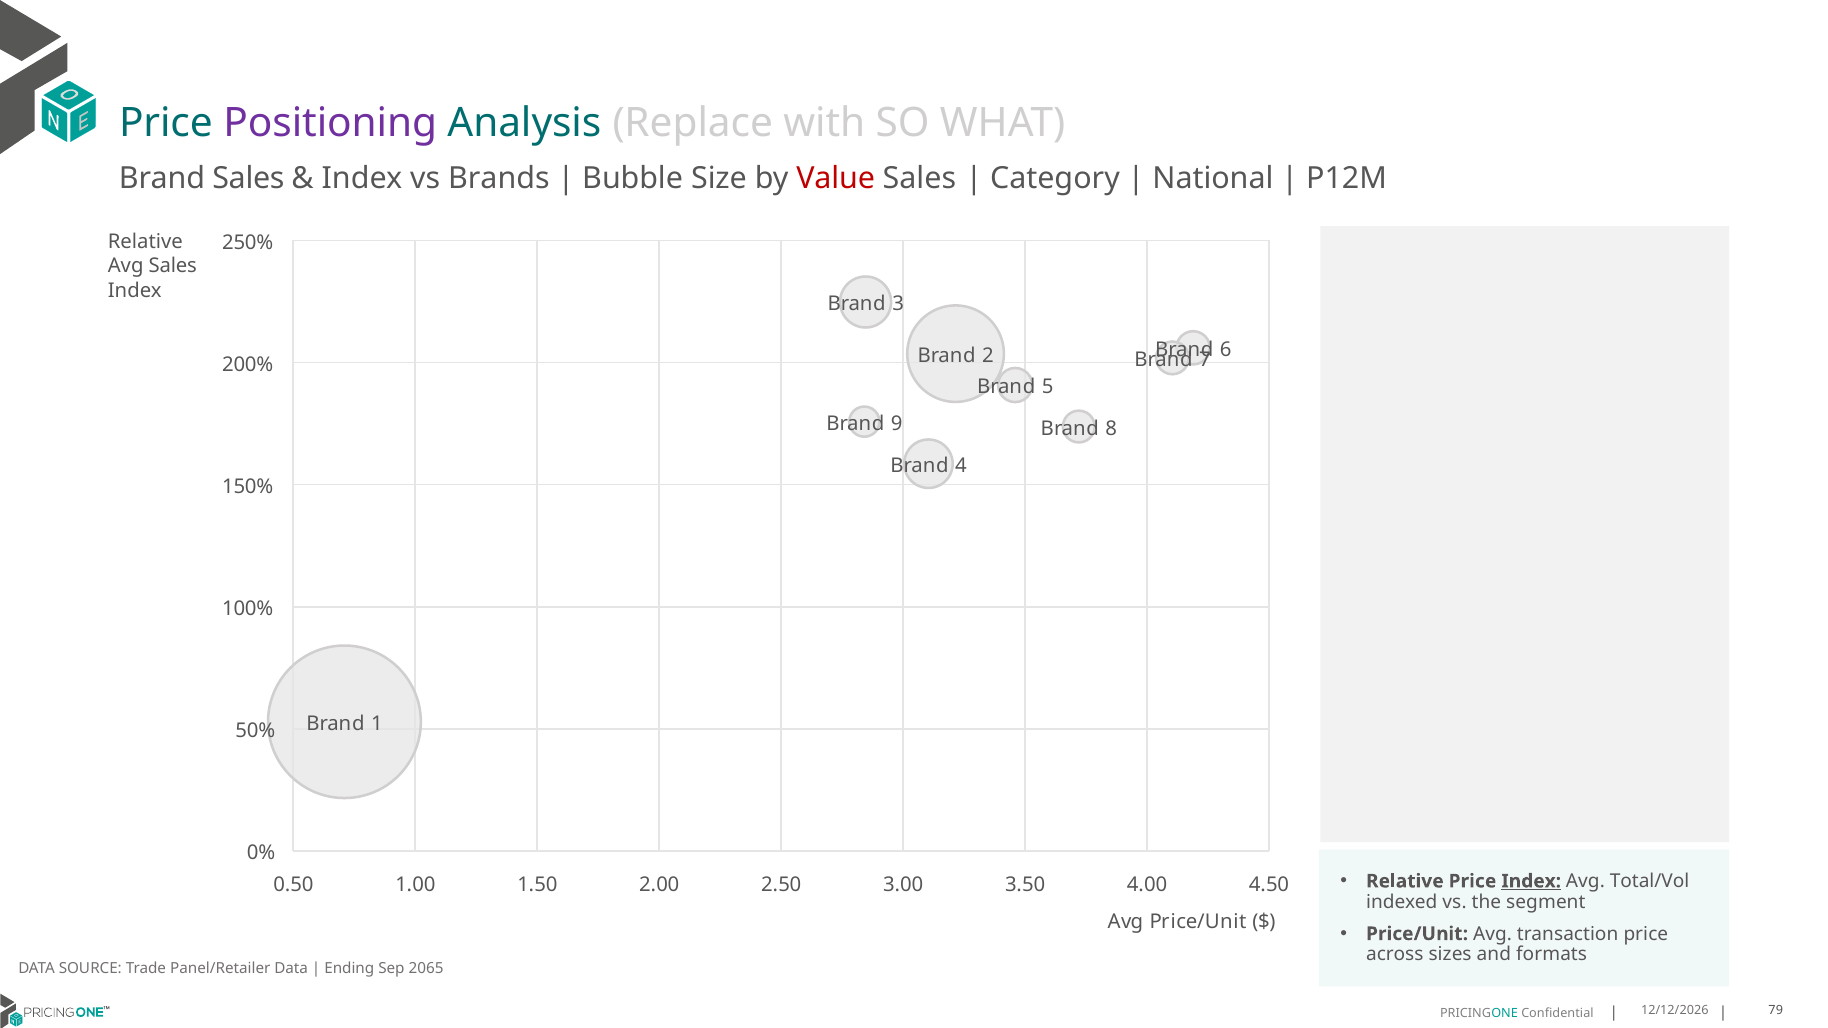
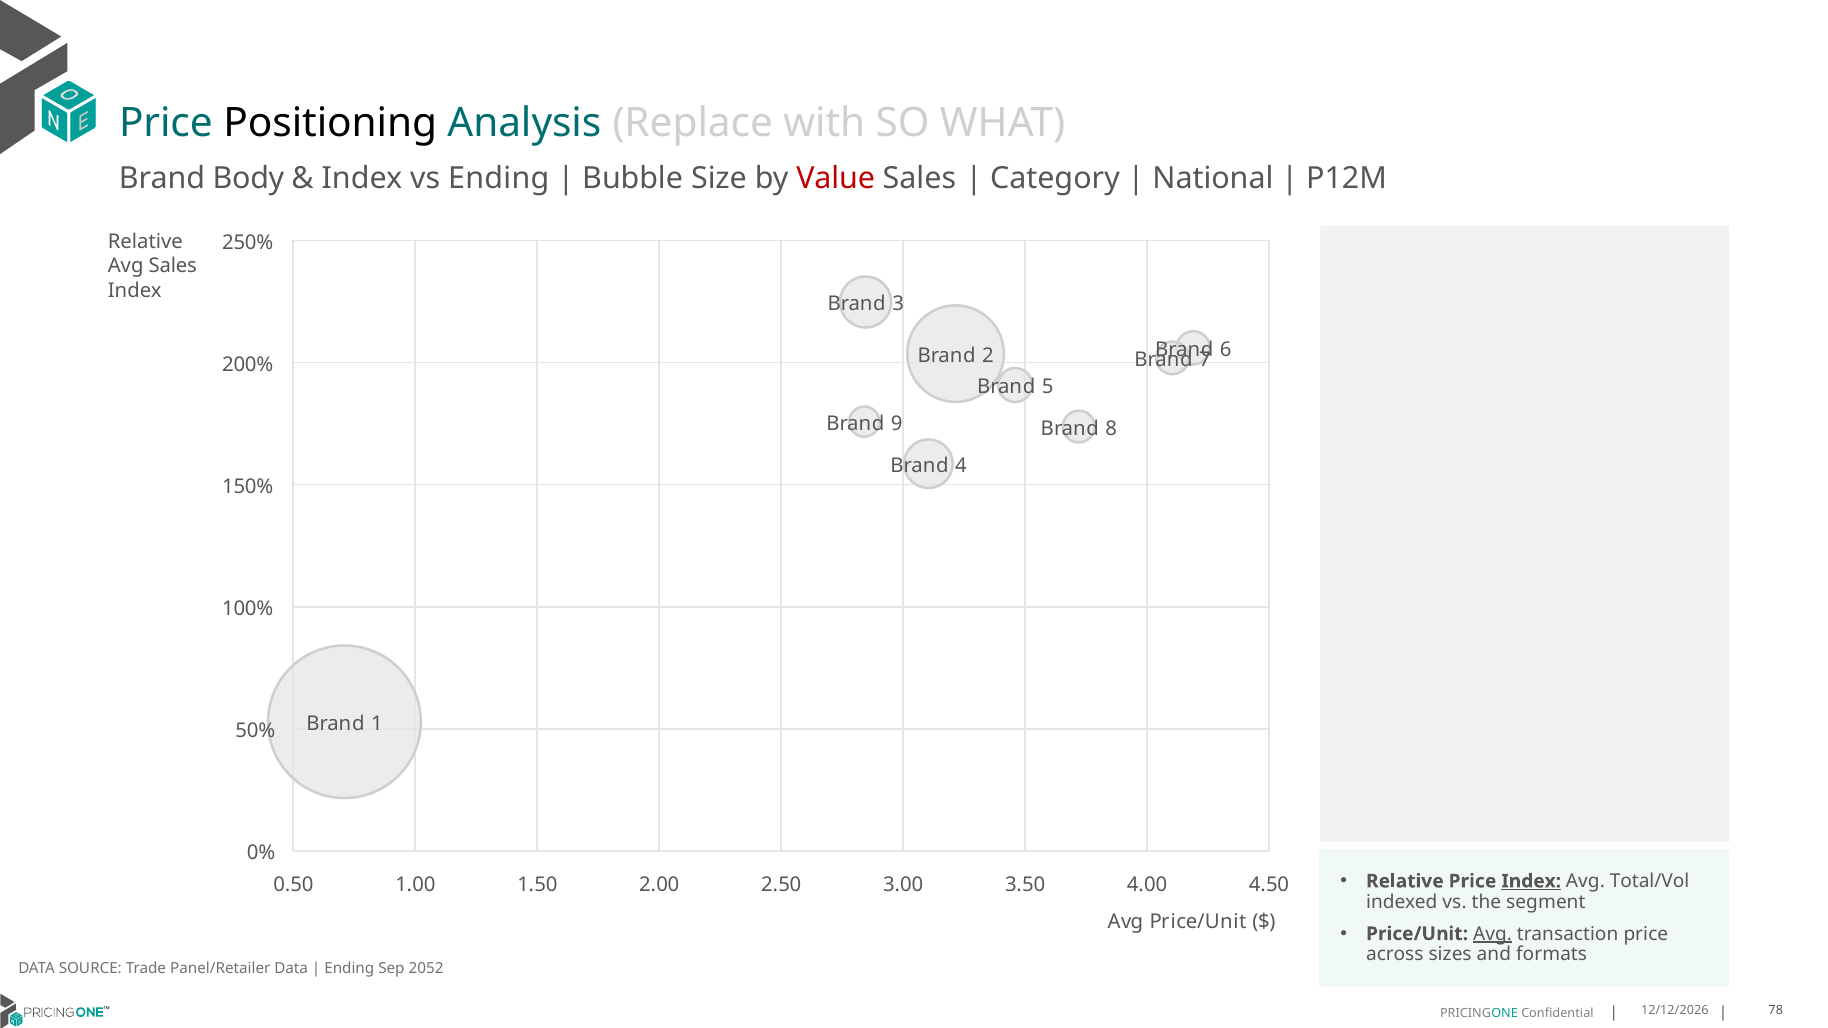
Positioning colour: purple -> black
Brand Sales: Sales -> Body
vs Brands: Brands -> Ending
Avg at (1493, 934) underline: none -> present
2065: 2065 -> 2052
79: 79 -> 78
